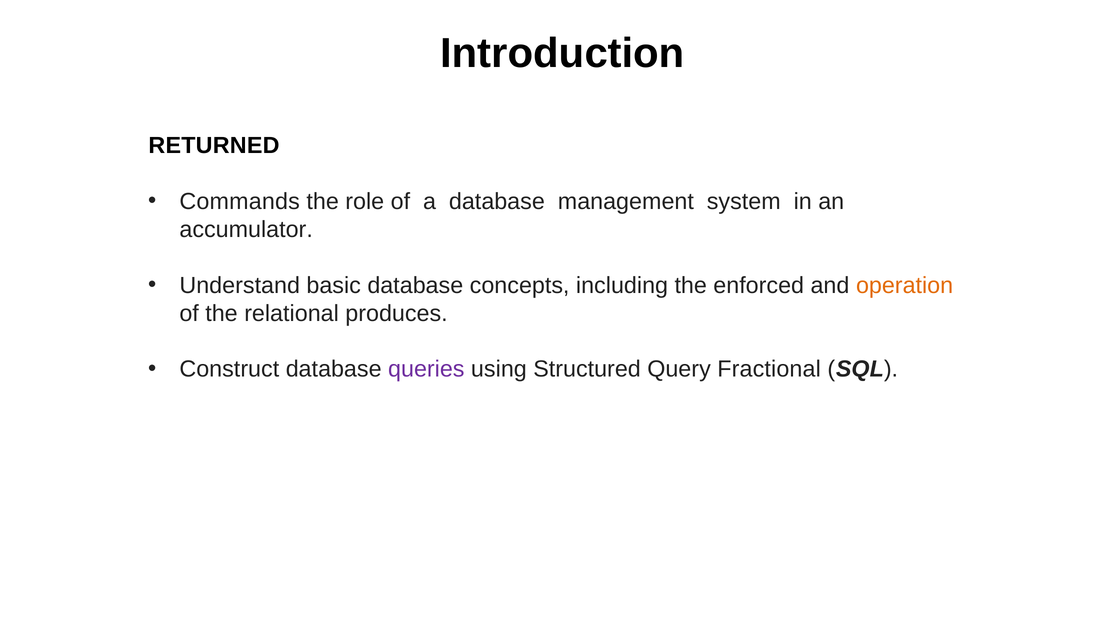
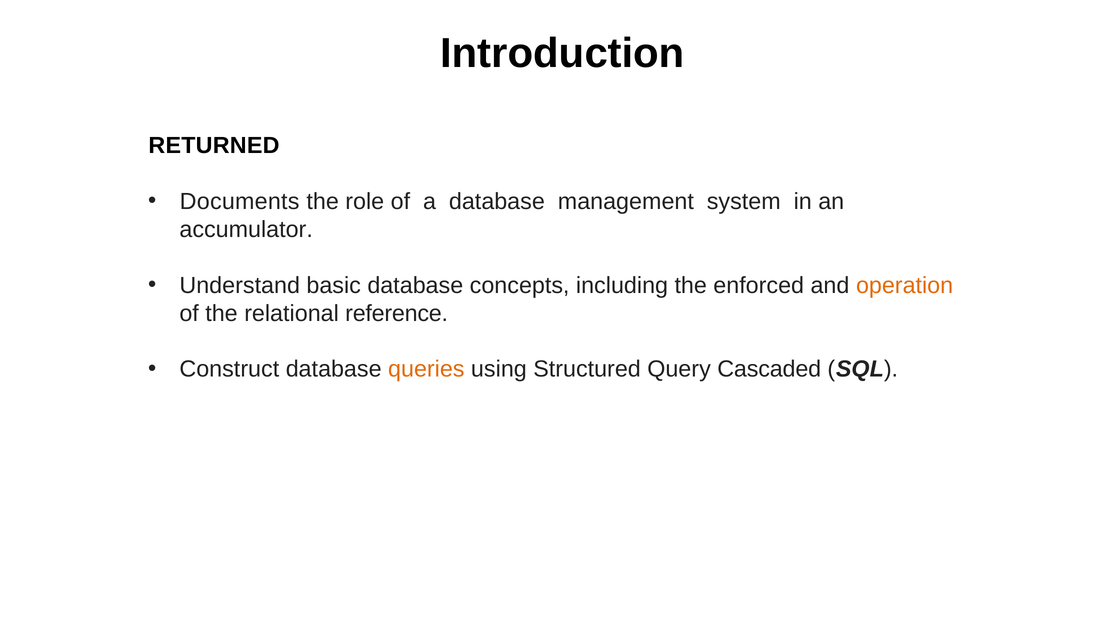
Commands: Commands -> Documents
produces: produces -> reference
queries colour: purple -> orange
Fractional: Fractional -> Cascaded
